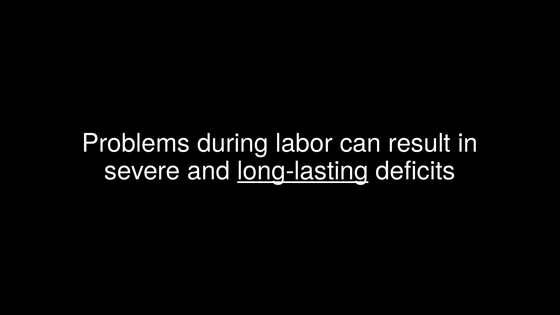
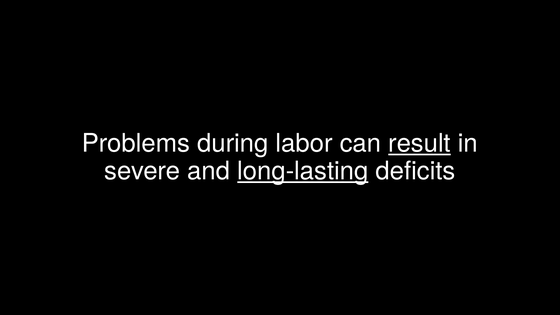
result underline: none -> present
